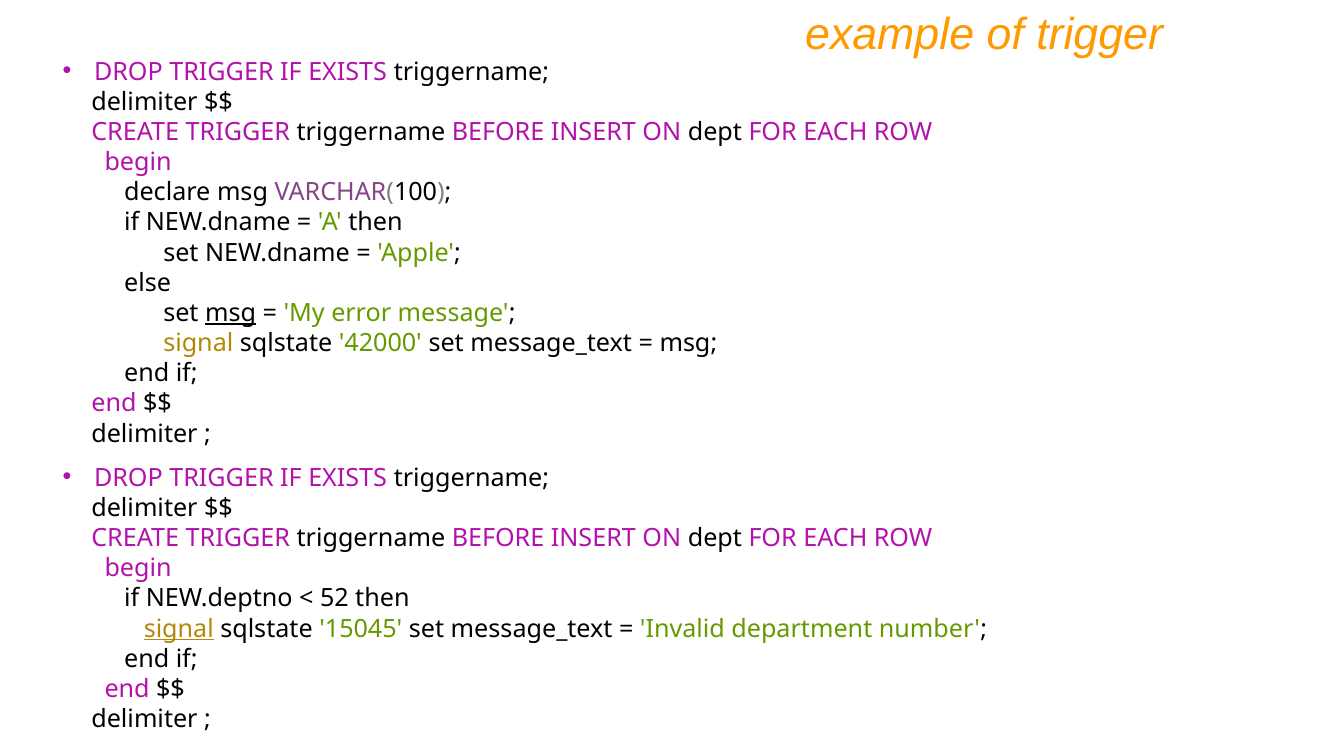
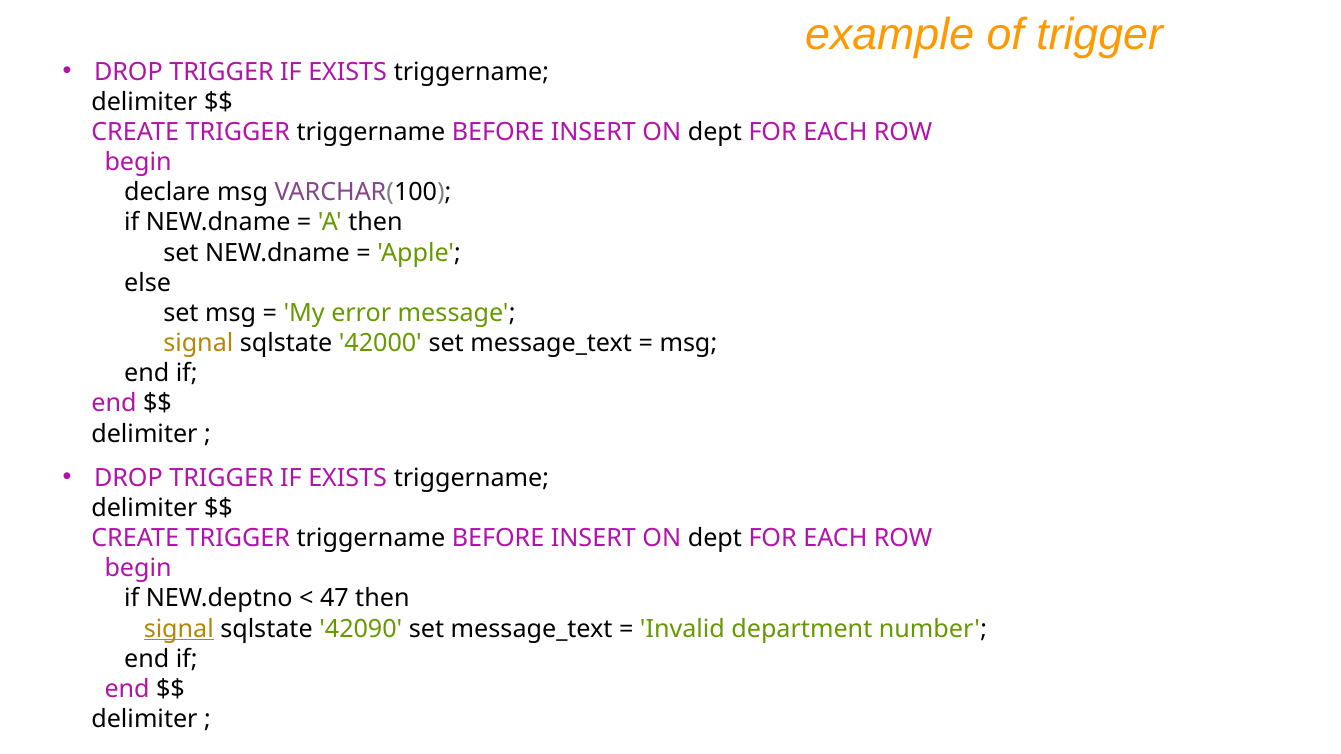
msg at (231, 313) underline: present -> none
52: 52 -> 47
15045: 15045 -> 42090
